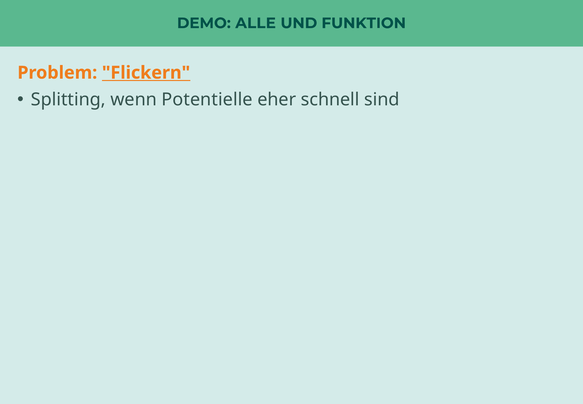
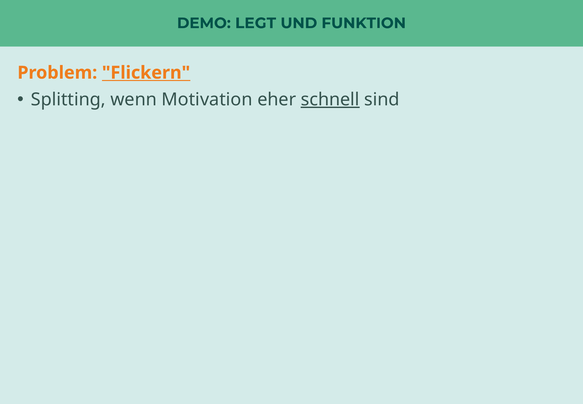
ALLE: ALLE -> LEGT
Potentielle: Potentielle -> Motivation
schnell underline: none -> present
